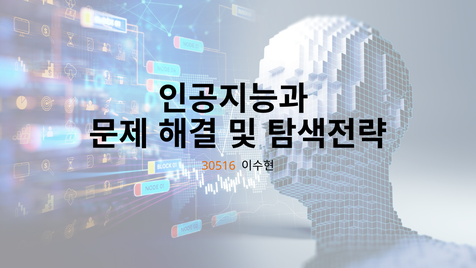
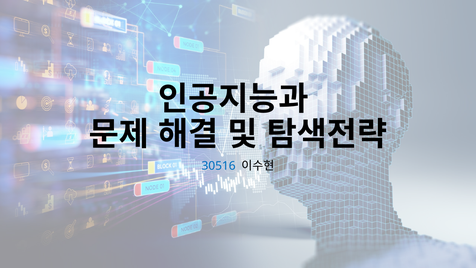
30516 colour: orange -> blue
